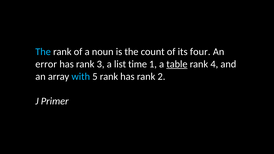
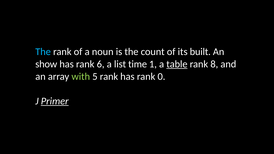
four: four -> built
error: error -> show
3: 3 -> 6
4: 4 -> 8
with colour: light blue -> light green
2: 2 -> 0
Primer underline: none -> present
